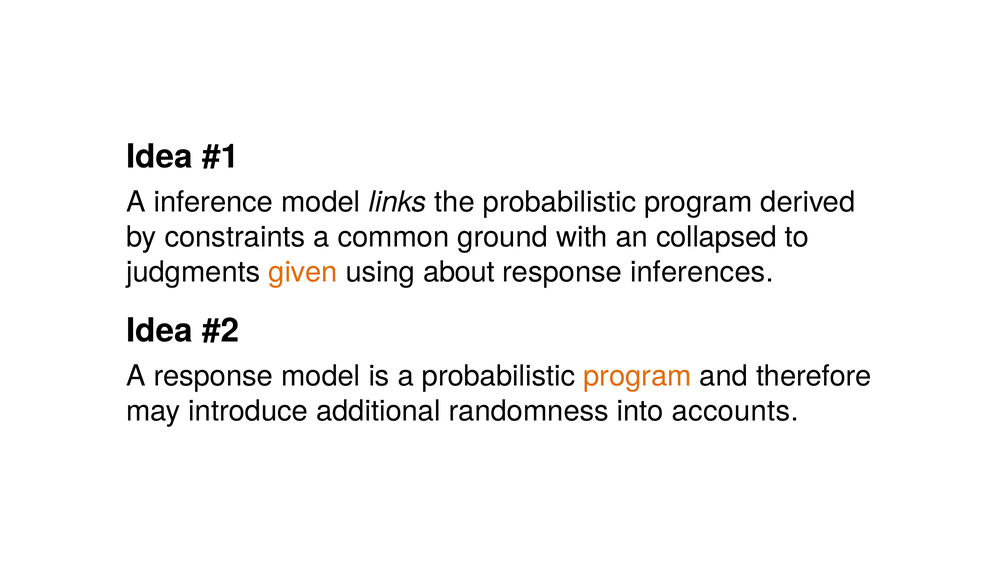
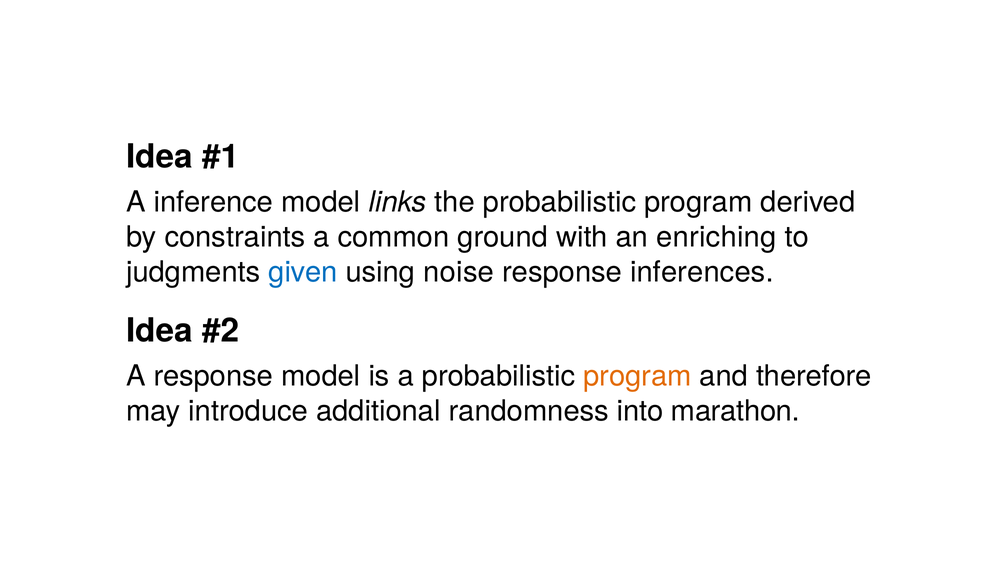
collapsed: collapsed -> enriching
given colour: orange -> blue
about: about -> noise
accounts: accounts -> marathon
